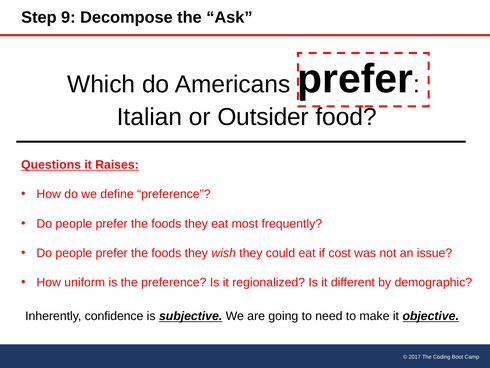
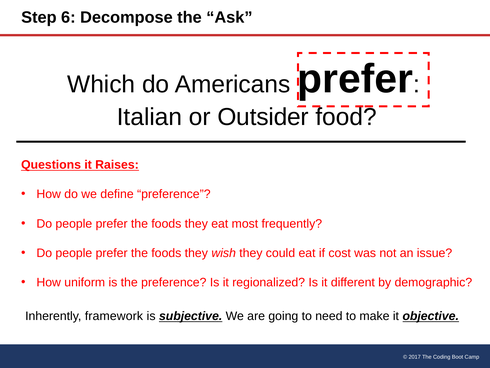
9: 9 -> 6
confidence: confidence -> framework
